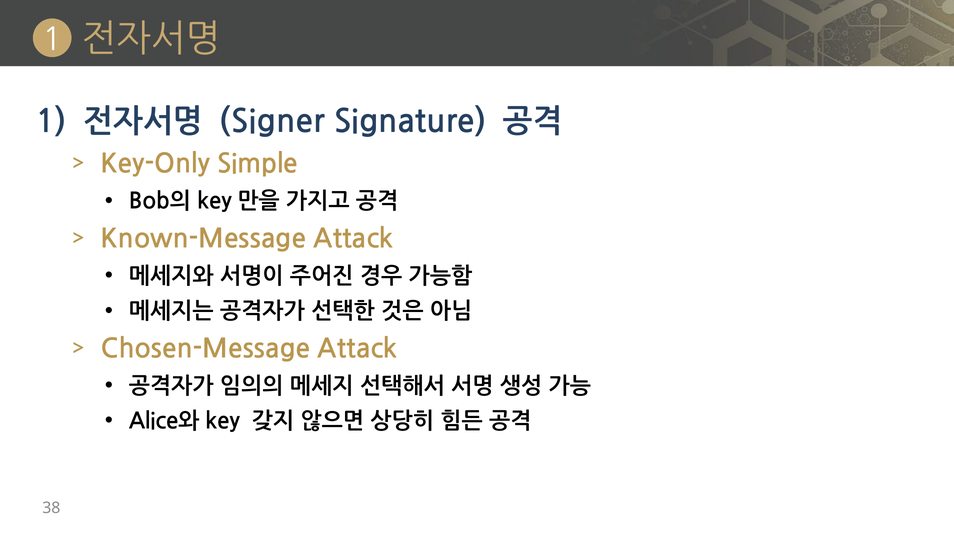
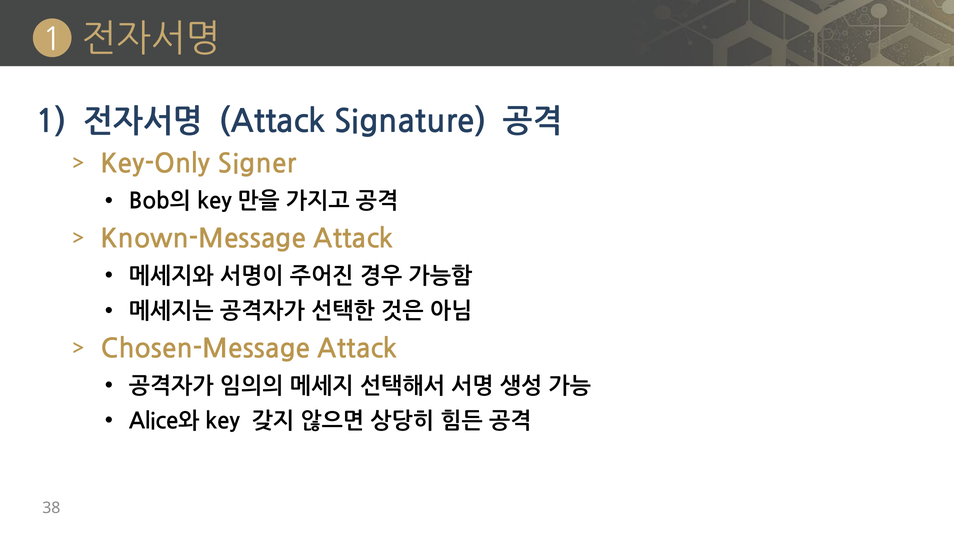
Signer at (272, 122): Signer -> Attack
Simple: Simple -> Signer
